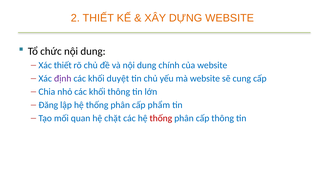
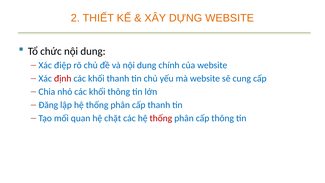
Xác thiết: thiết -> điệp
định colour: purple -> red
khối duyệt: duyệt -> thanh
cấp phẩm: phẩm -> thanh
